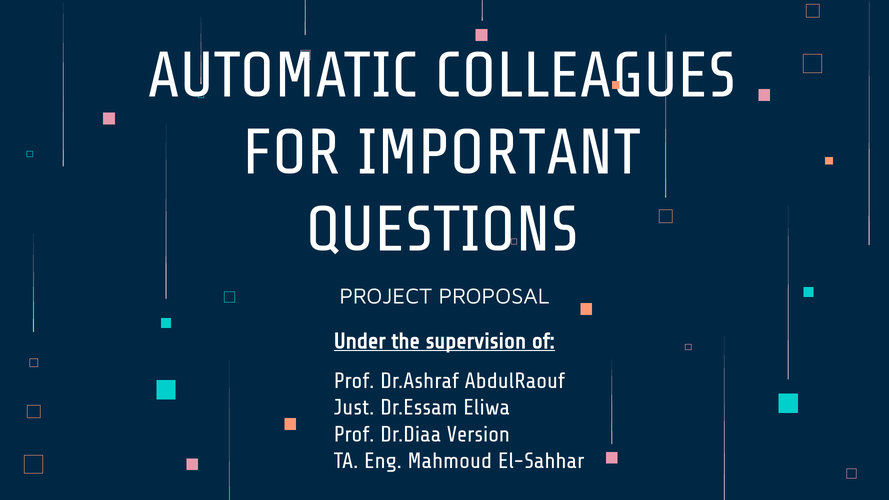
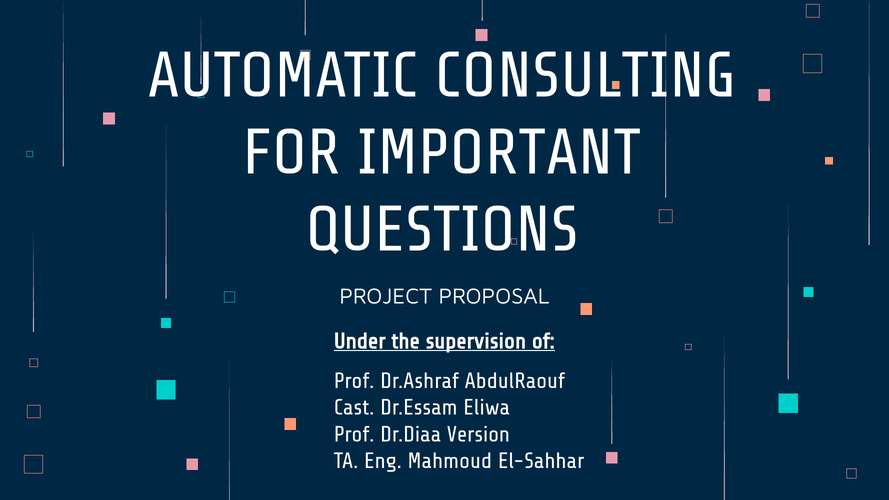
COLLEAGUES: COLLEAGUES -> CONSULTING
Just: Just -> Cast
